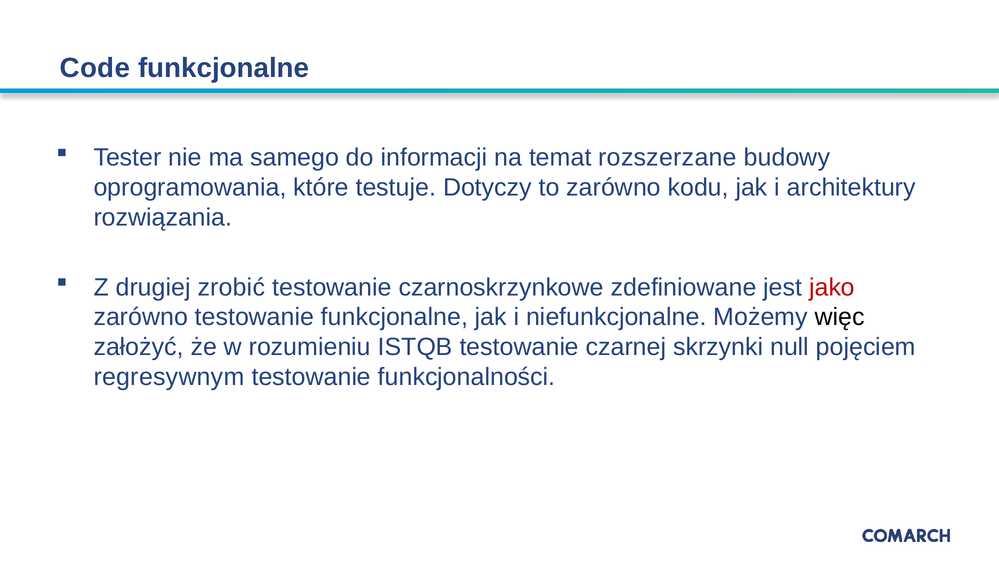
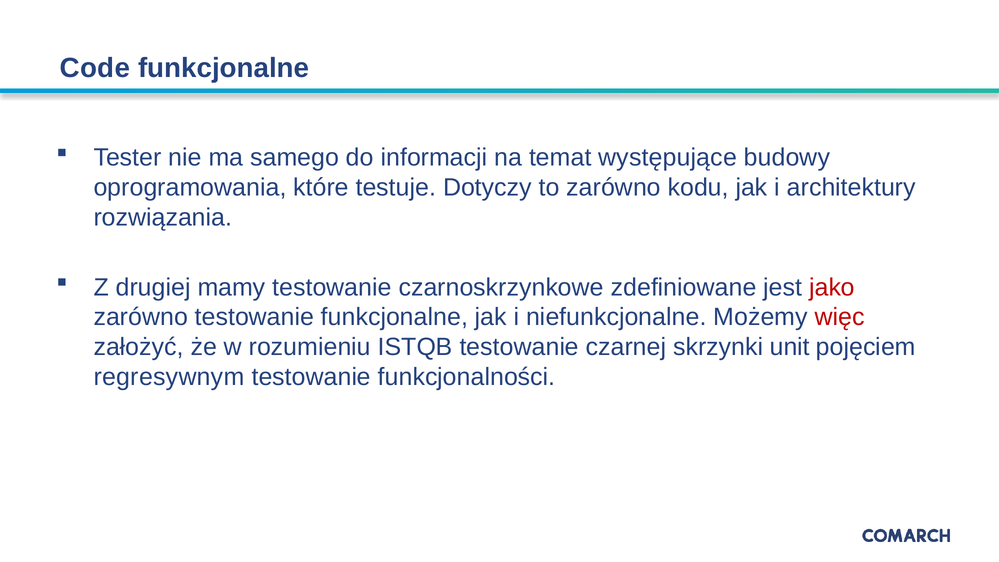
rozszerzane: rozszerzane -> występujące
zrobić: zrobić -> mamy
więc colour: black -> red
null: null -> unit
